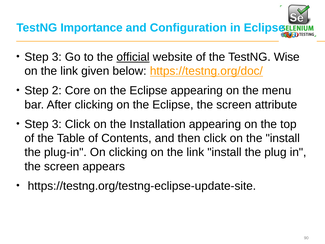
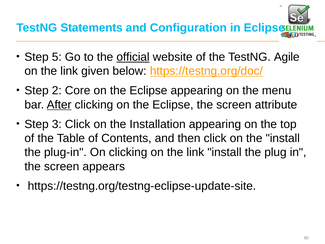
Importance: Importance -> Statements
3 at (57, 57): 3 -> 5
Wise: Wise -> Agile
After underline: none -> present
